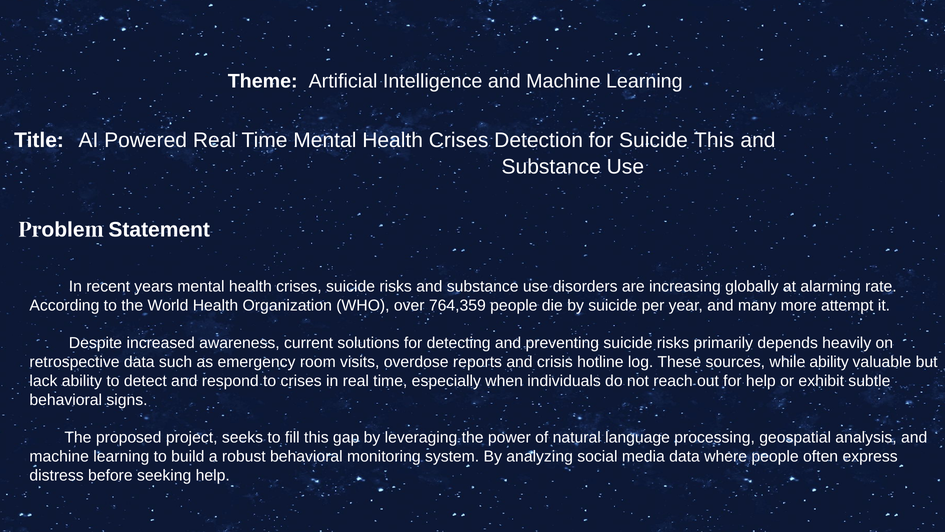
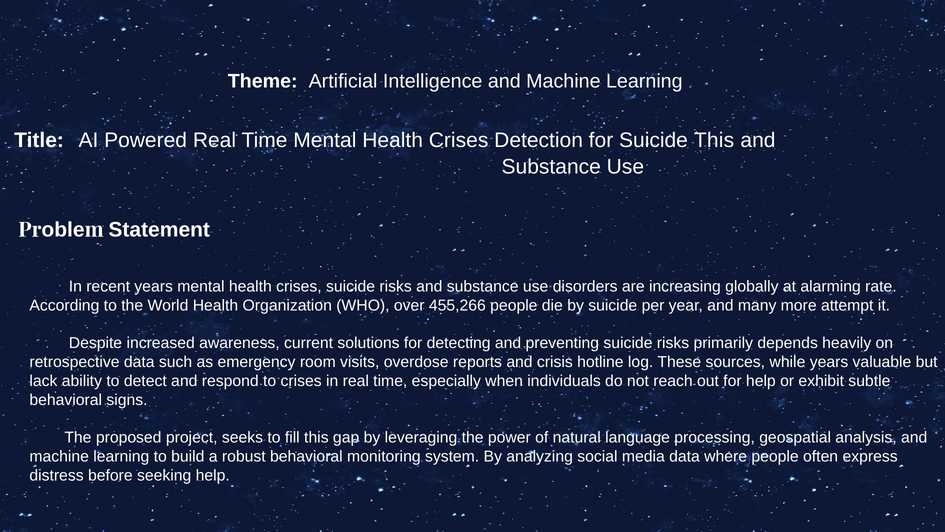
764,359: 764,359 -> 455,266
while ability: ability -> years
